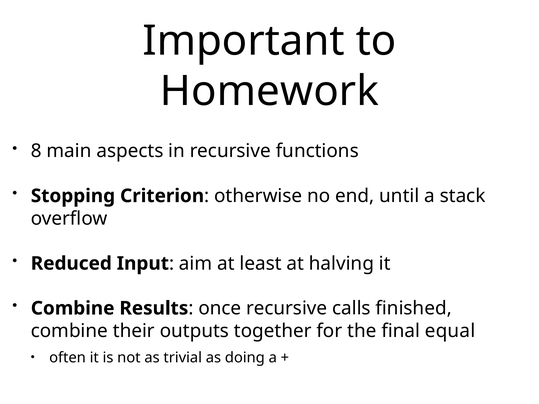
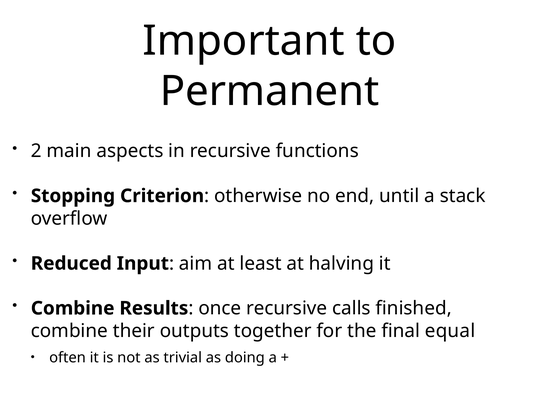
Homework: Homework -> Permanent
8: 8 -> 2
